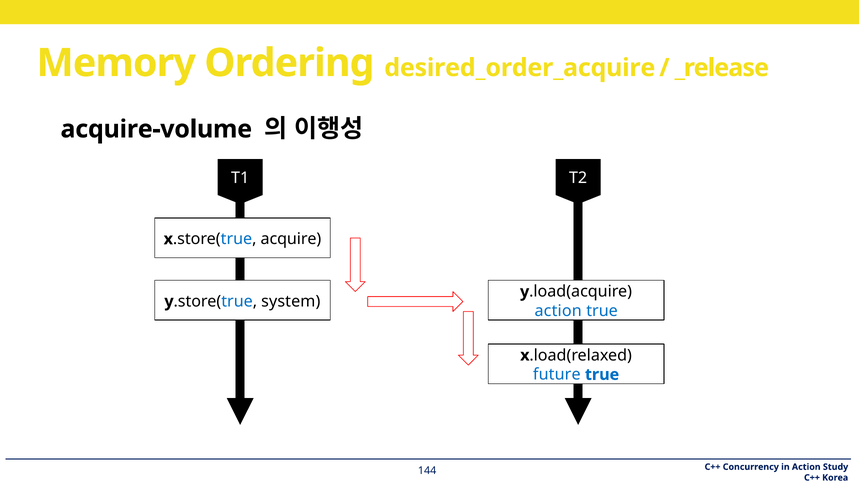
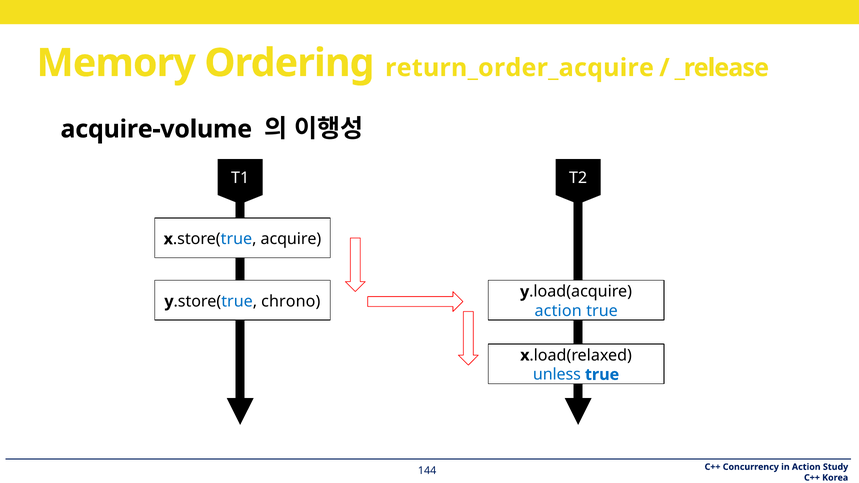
desired_order_acquire: desired_order_acquire -> return_order_acquire
system: system -> chrono
future: future -> unless
